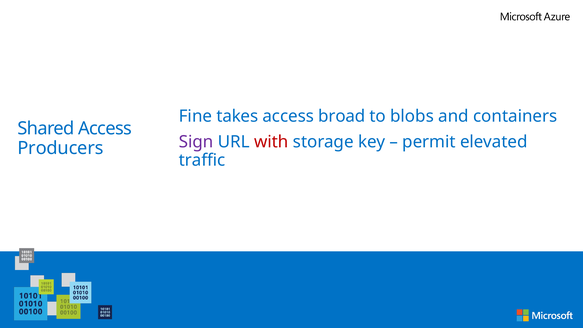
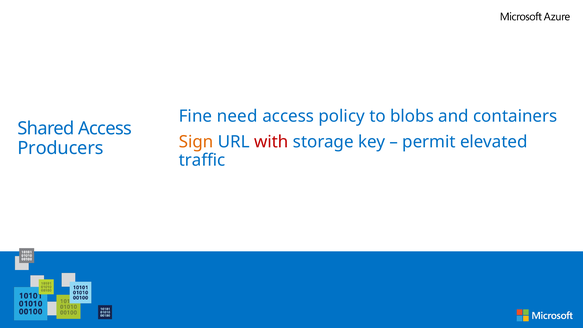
takes: takes -> need
broad: broad -> policy
Sign colour: purple -> orange
